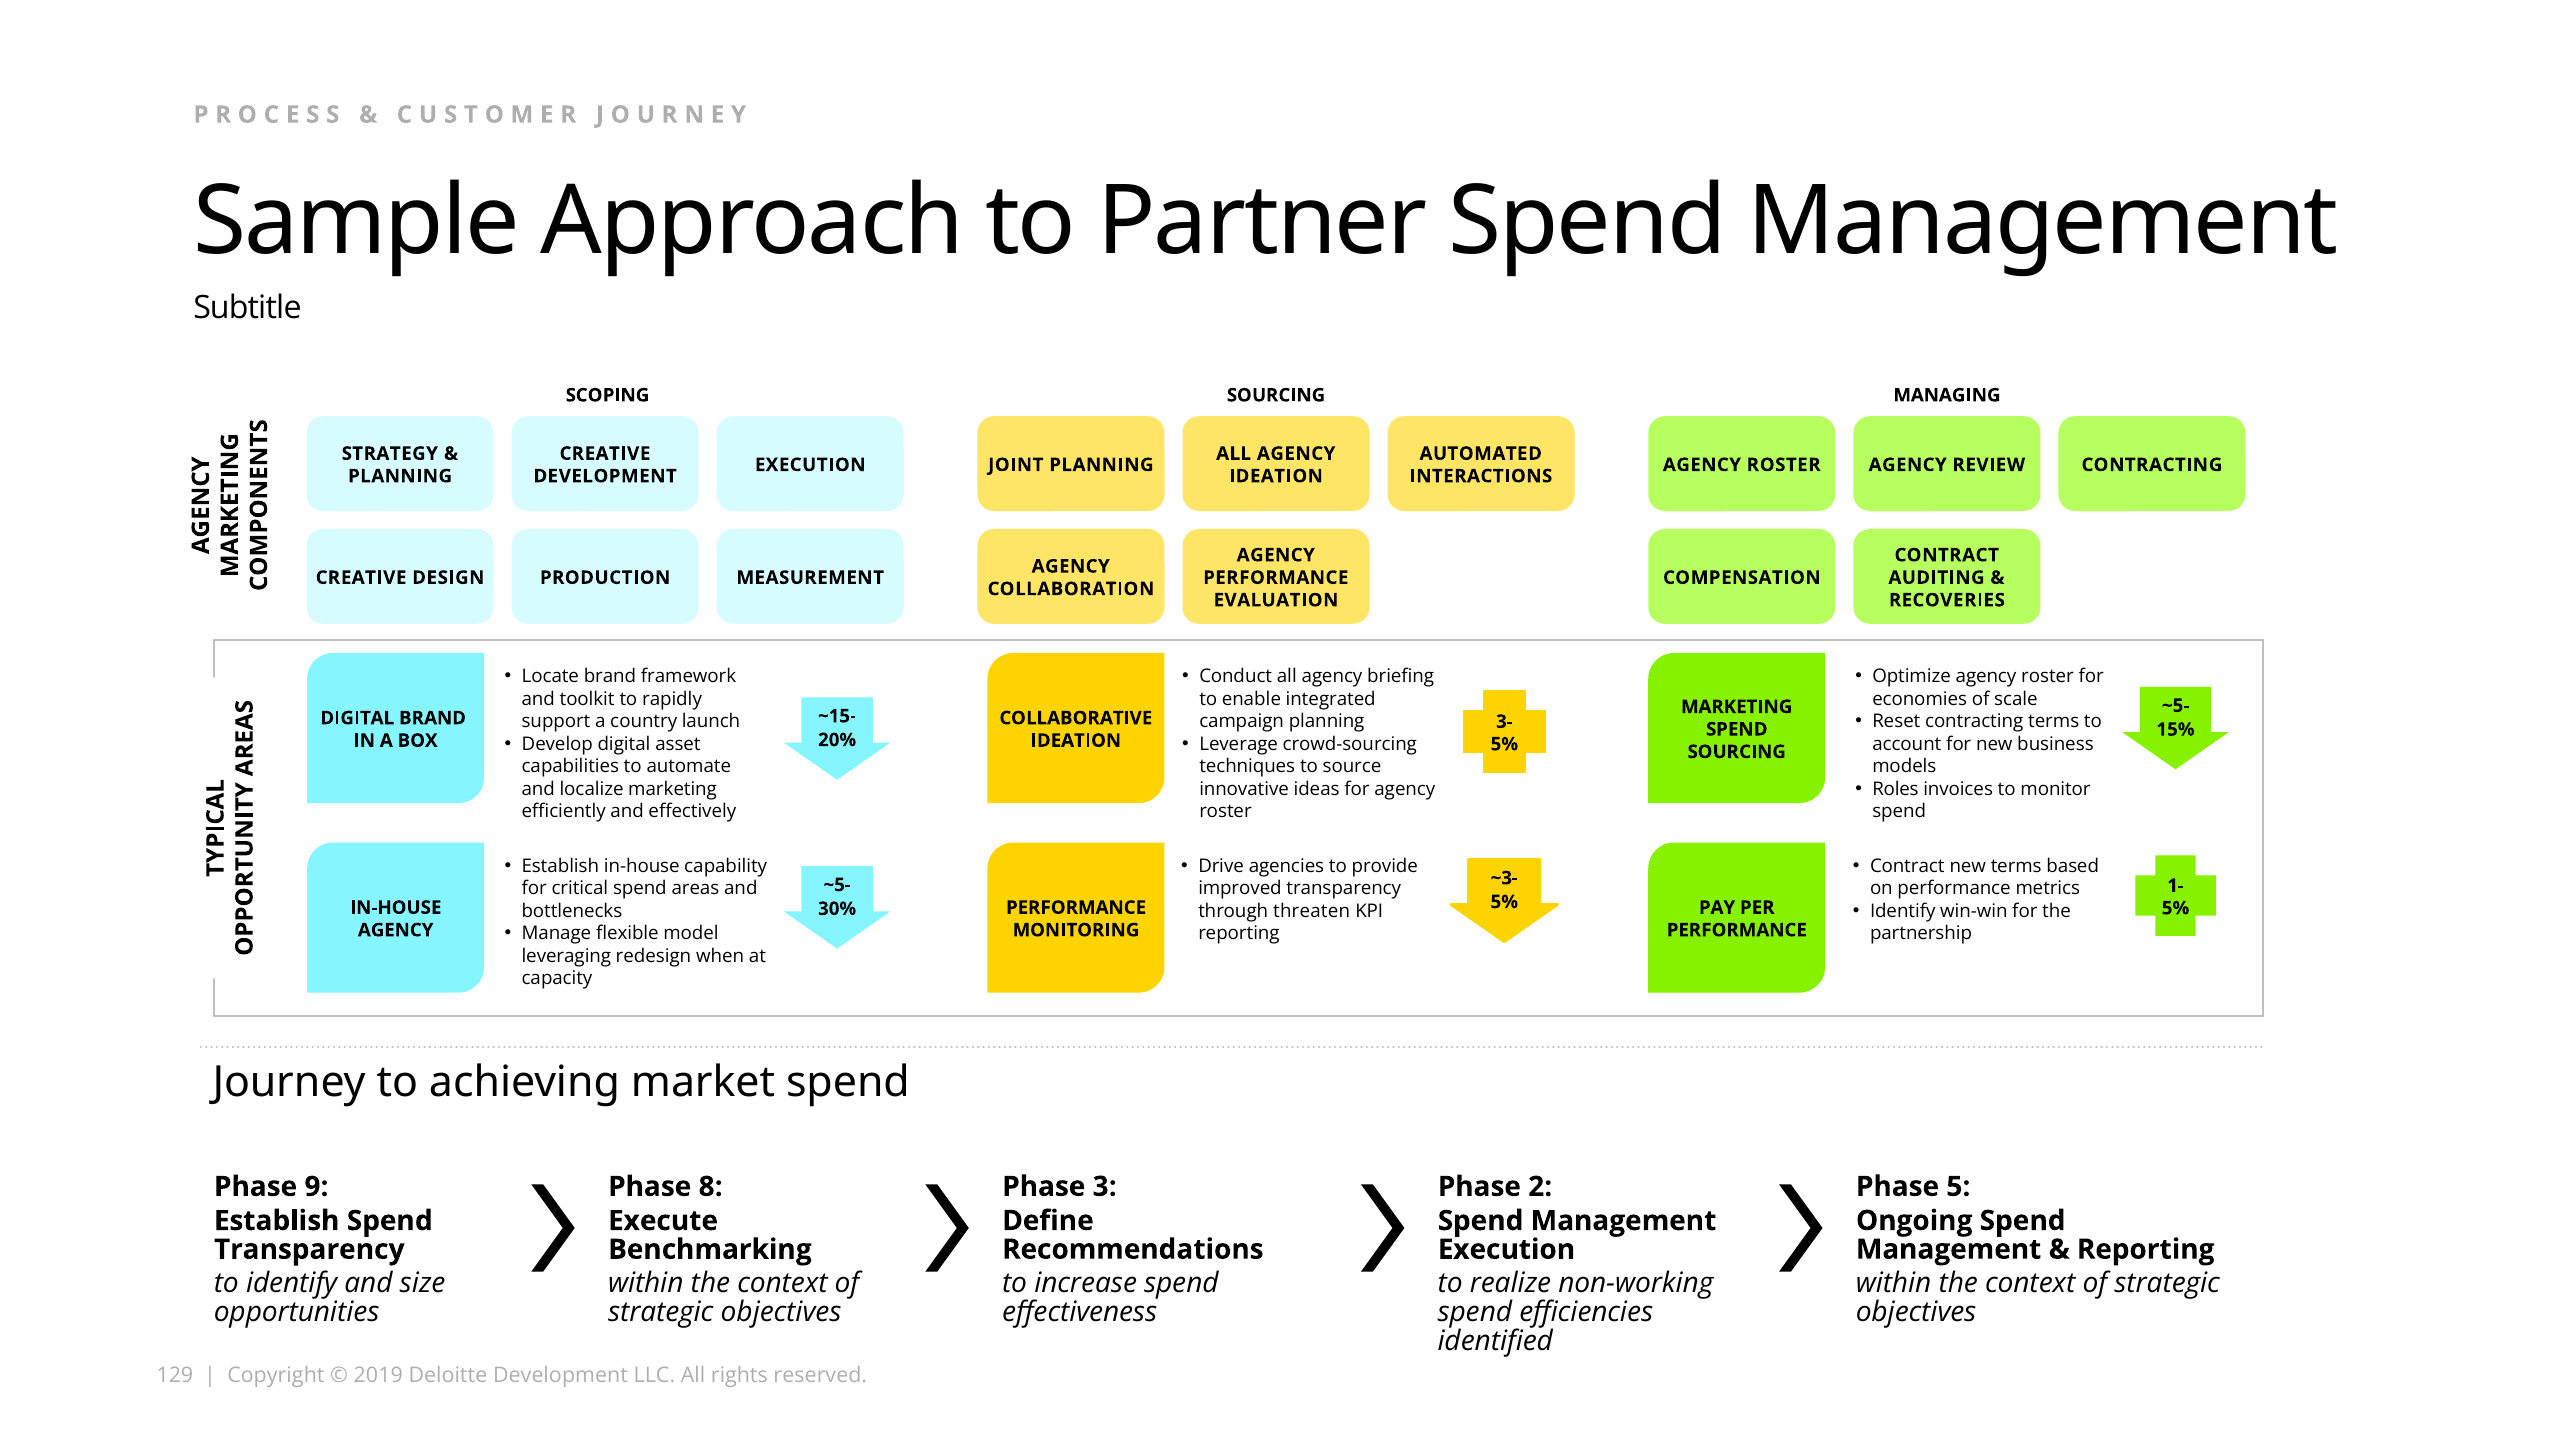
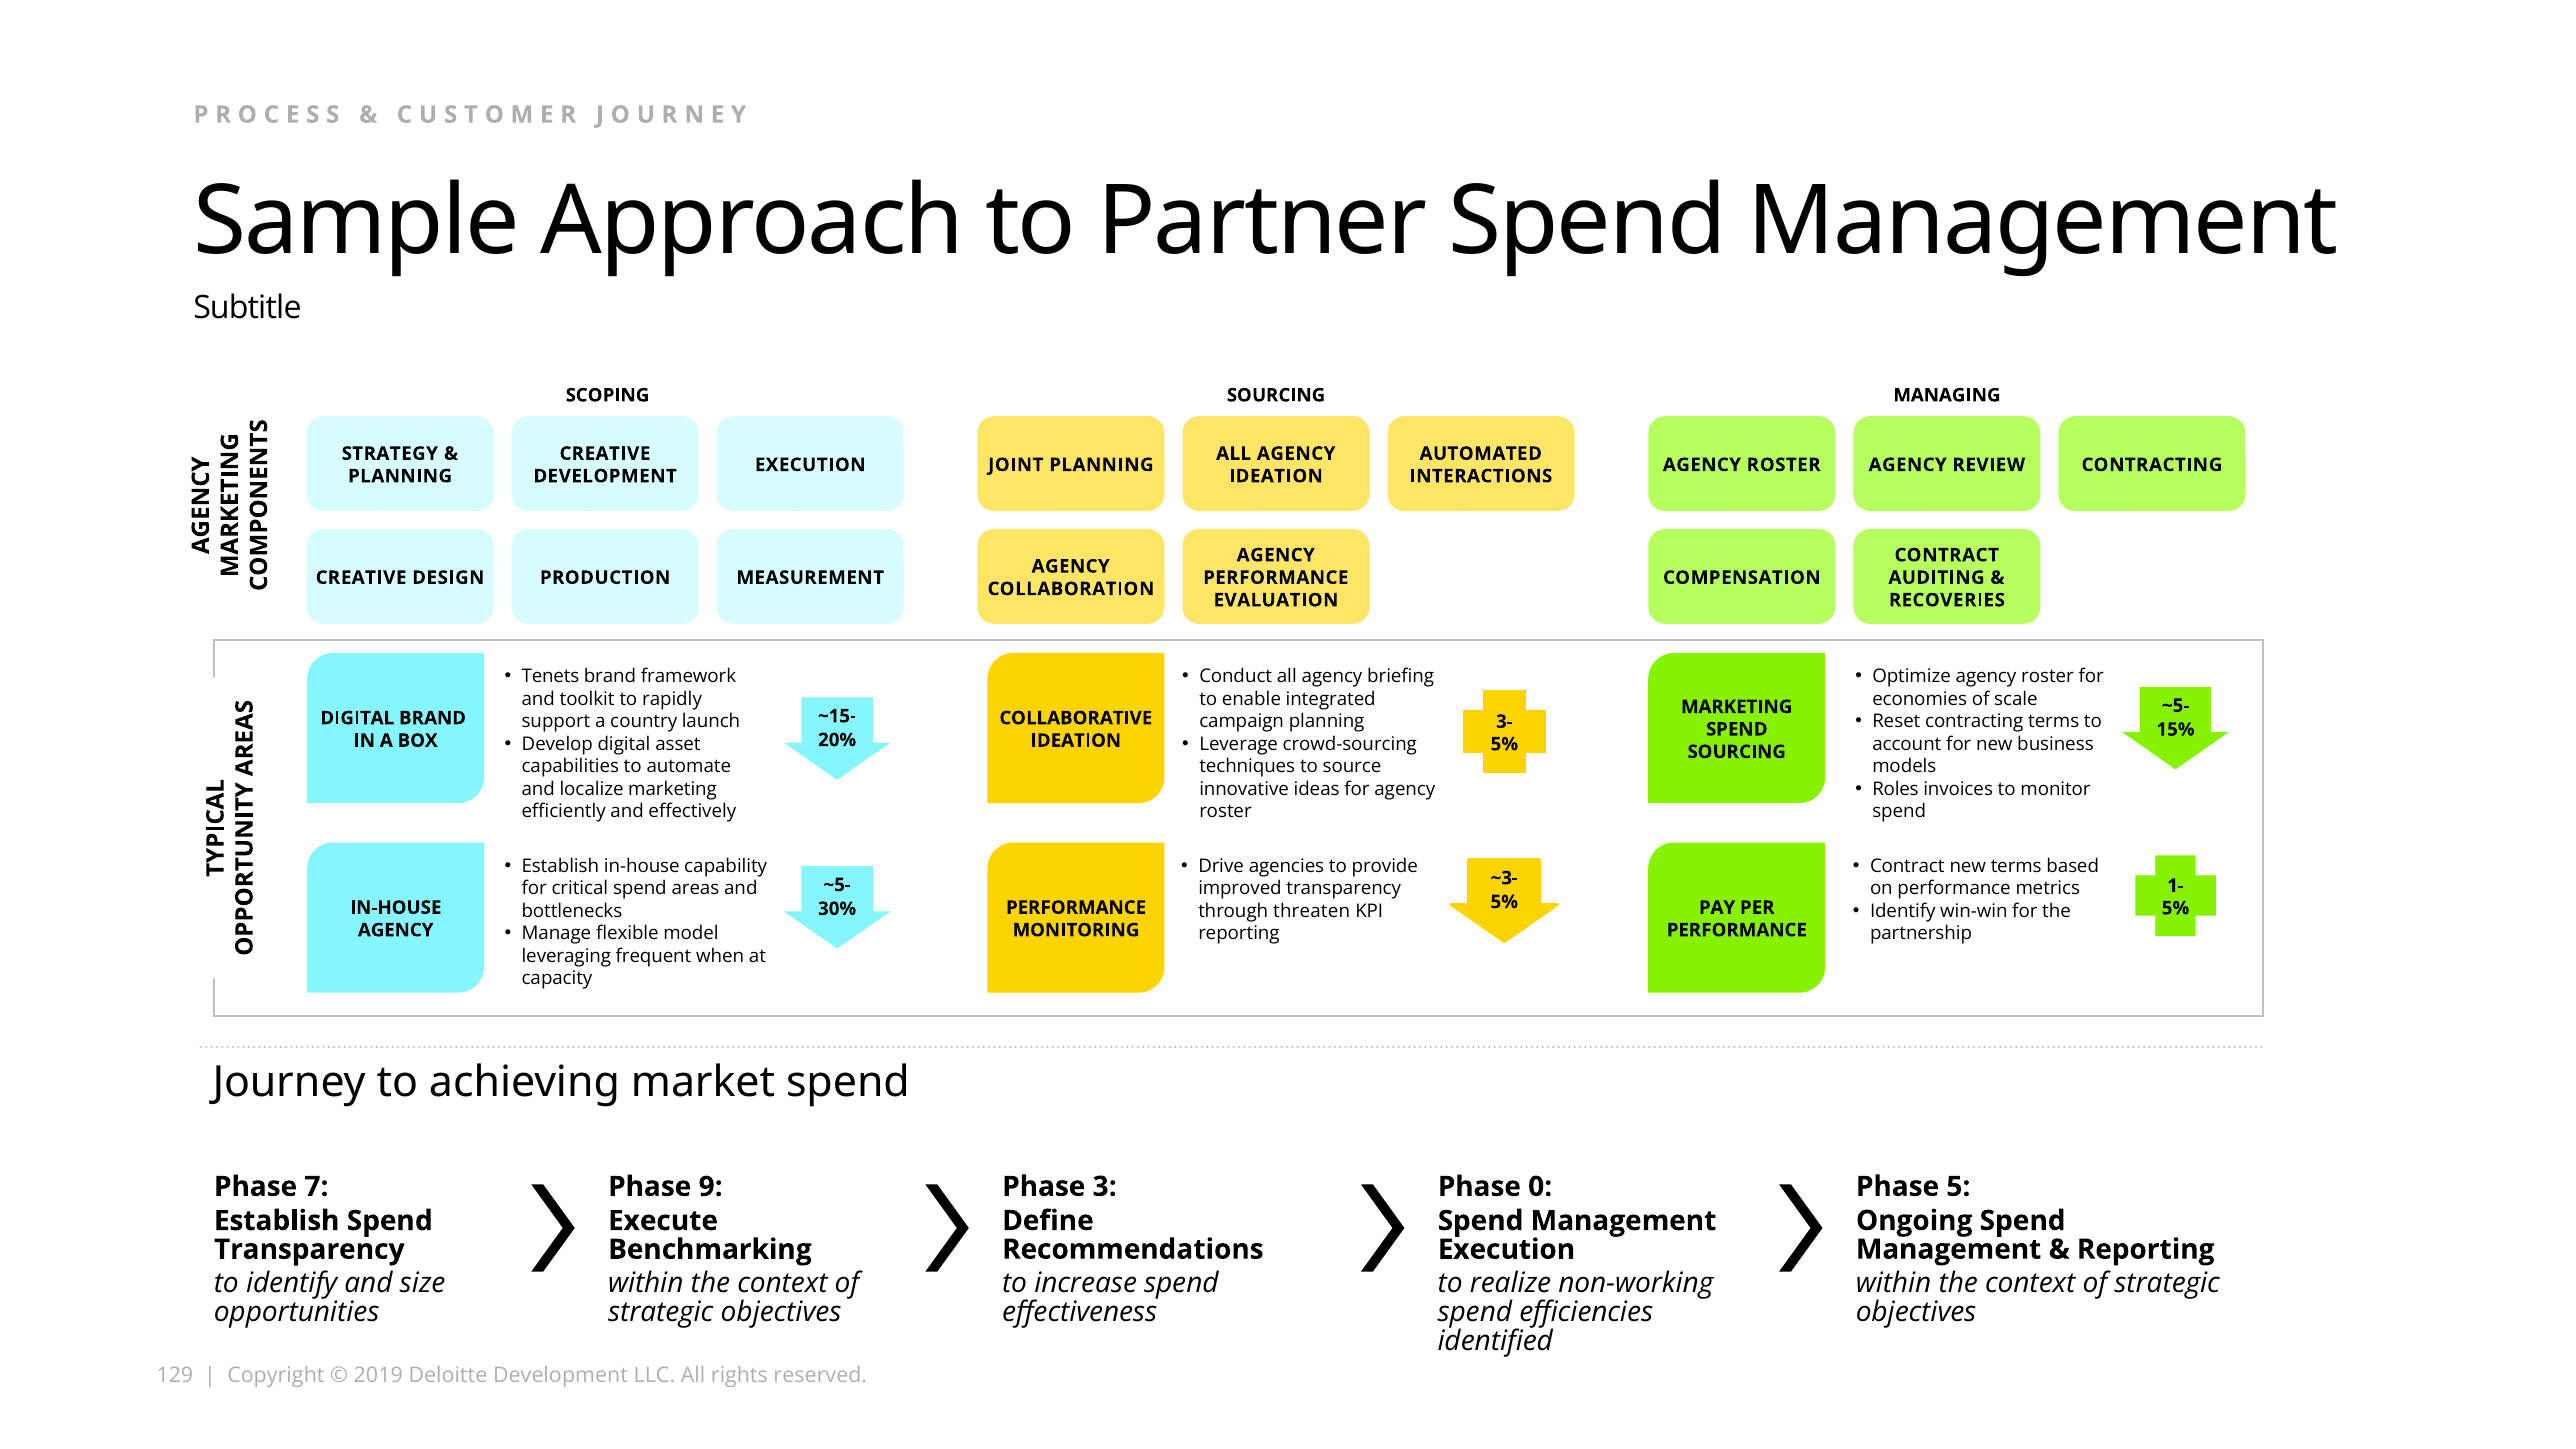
Locate: Locate -> Tenets
redesign: redesign -> frequent
9: 9 -> 7
8: 8 -> 9
2: 2 -> 0
